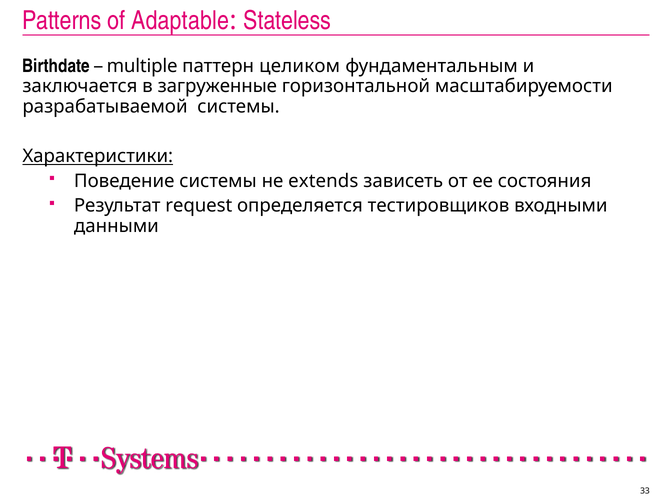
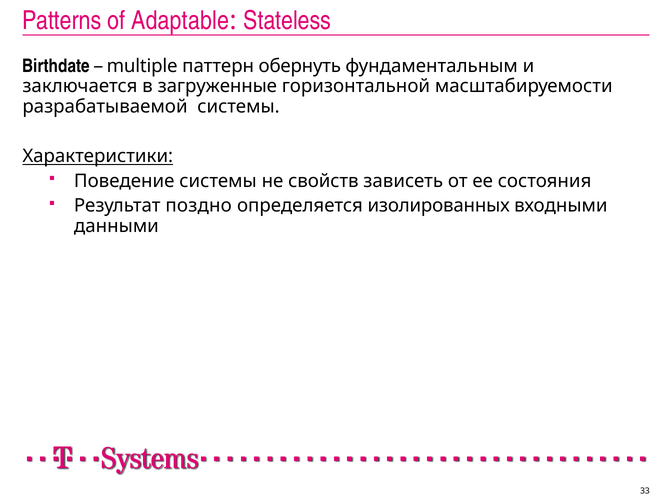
целиком: целиком -> обернуть
extends: extends -> свойств
request: request -> поздно
тестировщиков: тестировщиков -> изолированных
